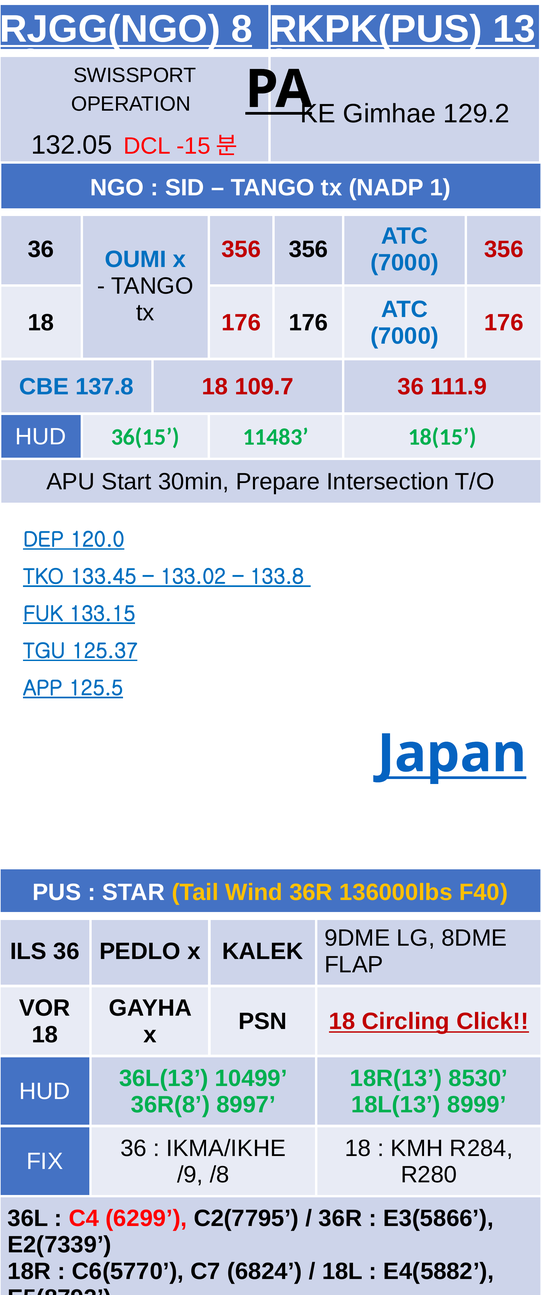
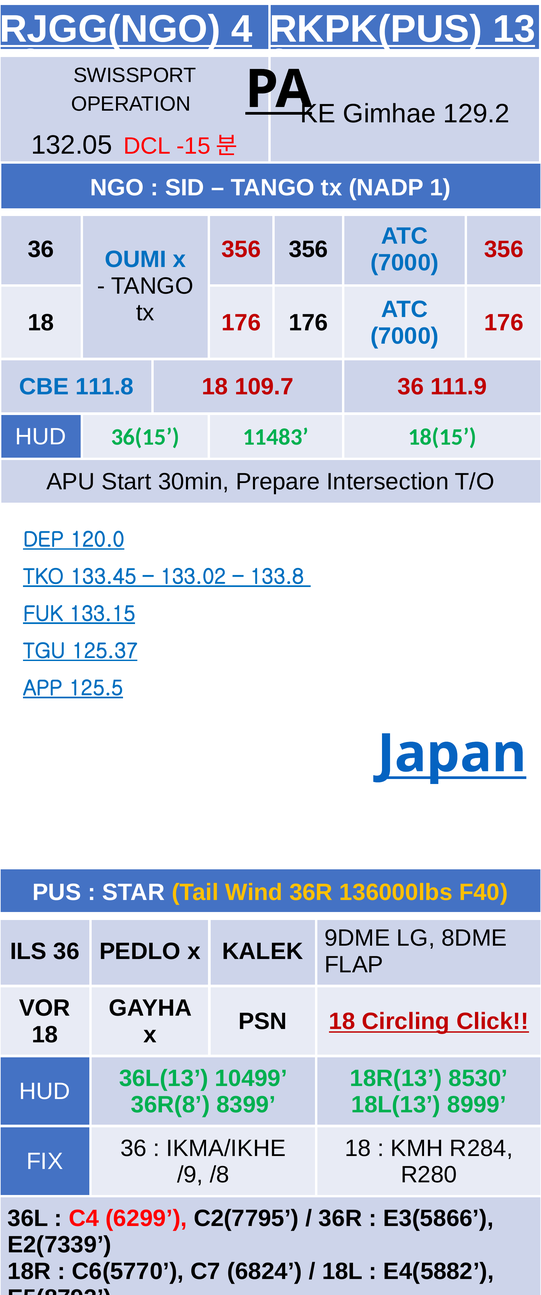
8: 8 -> 4
137.8: 137.8 -> 111.8
8997: 8997 -> 8399
